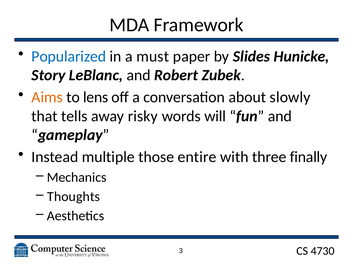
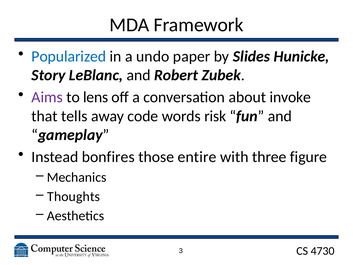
must: must -> undo
Aims colour: orange -> purple
slowly: slowly -> invoke
risky: risky -> code
will: will -> risk
multiple: multiple -> bonfires
finally: finally -> figure
